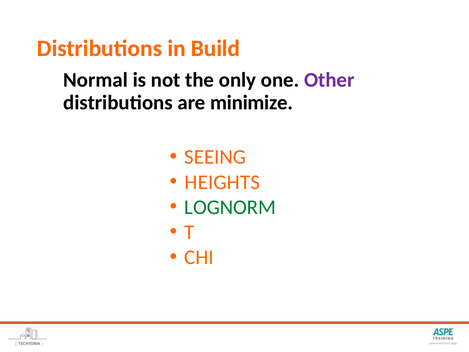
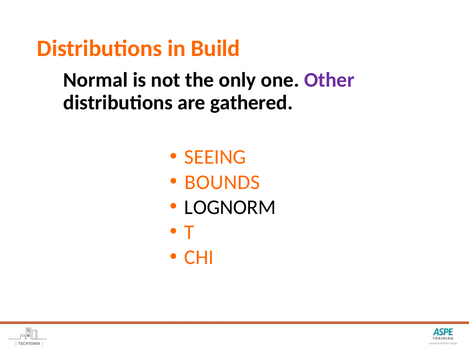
minimize: minimize -> gathered
HEIGHTS: HEIGHTS -> BOUNDS
LOGNORM colour: green -> black
